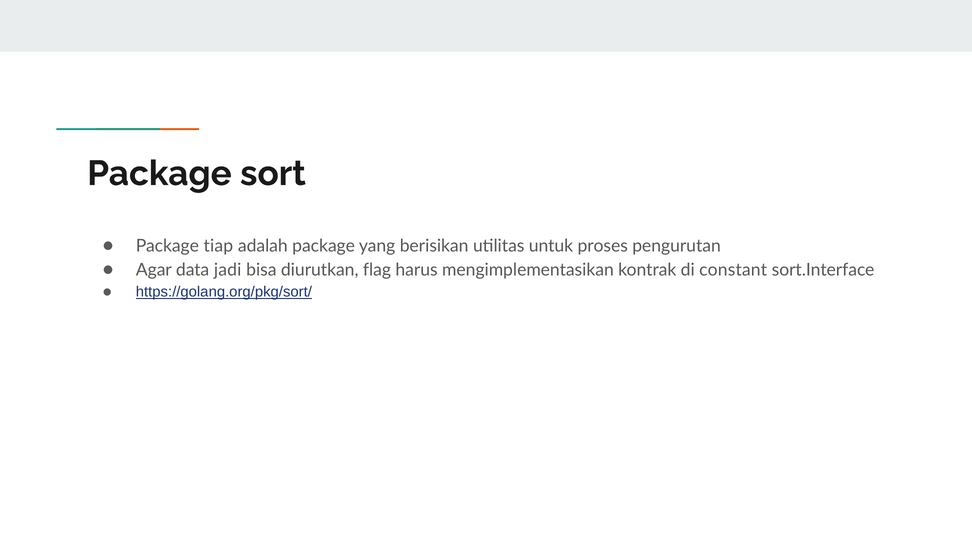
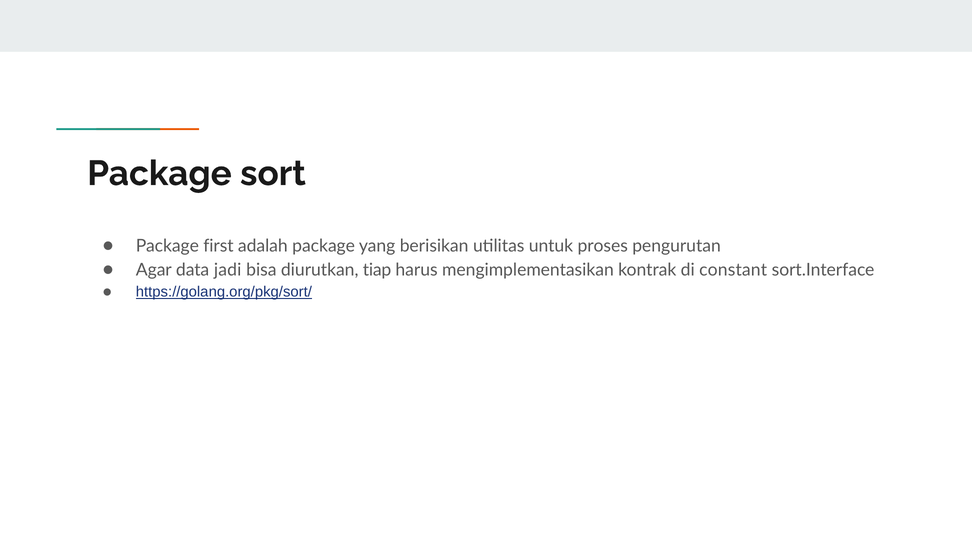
tiap: tiap -> first
flag: flag -> tiap
